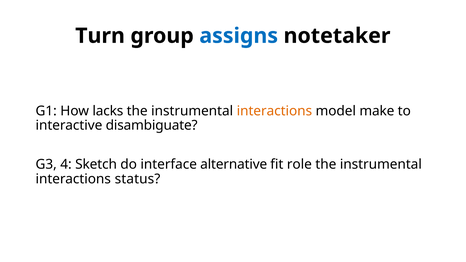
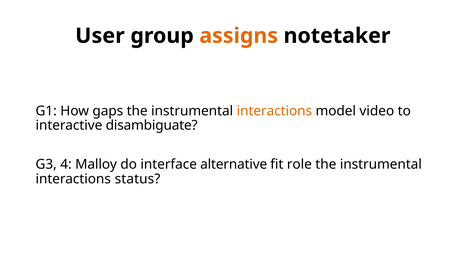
Turn: Turn -> User
assigns colour: blue -> orange
lacks: lacks -> gaps
make: make -> video
Sketch: Sketch -> Malloy
